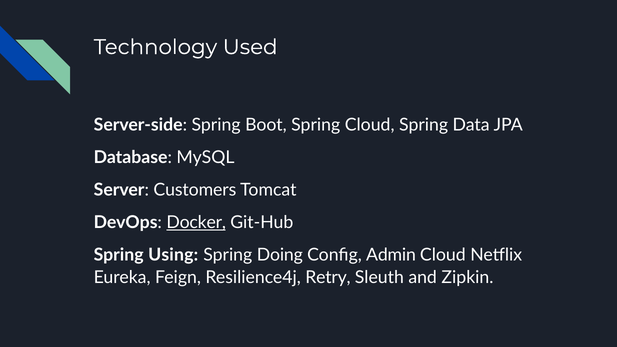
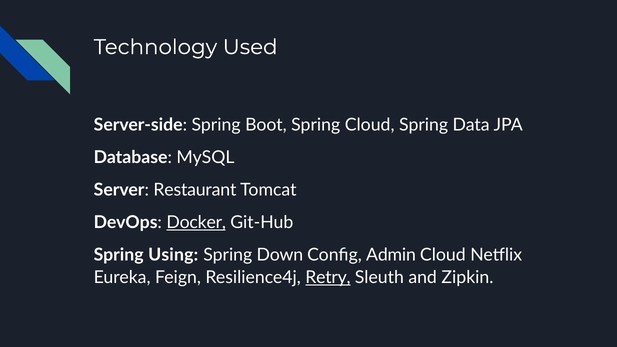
Customers: Customers -> Restaurant
Doing: Doing -> Down
Retry underline: none -> present
